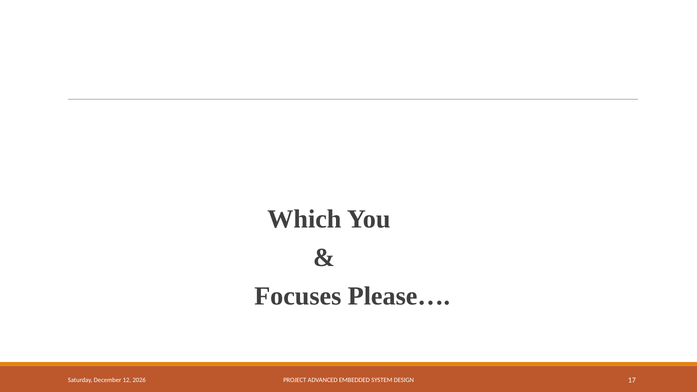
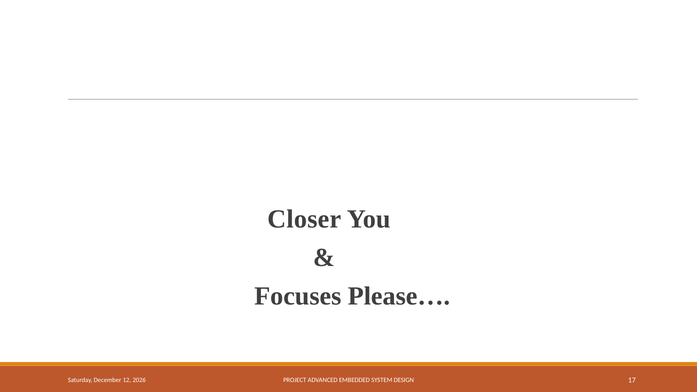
Which: Which -> Closer
